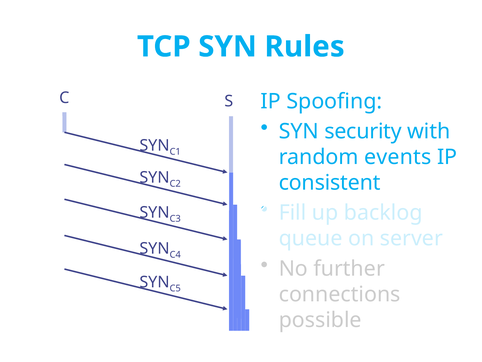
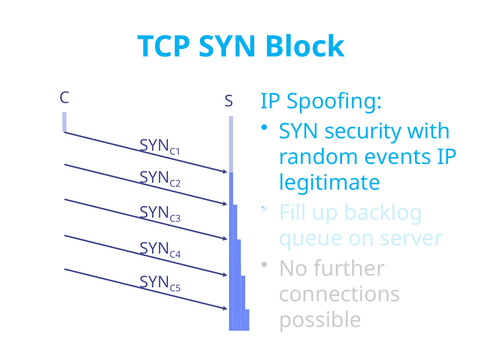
Rules: Rules -> Block
consistent: consistent -> legitimate
